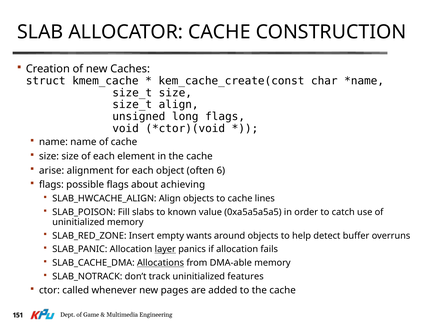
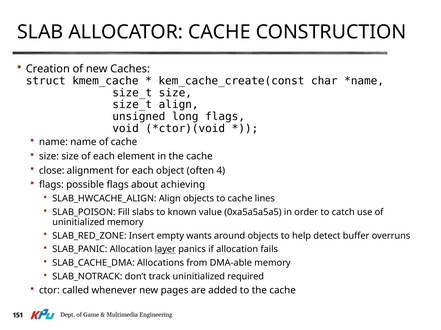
arise: arise -> close
6: 6 -> 4
Allocations underline: present -> none
features: features -> required
